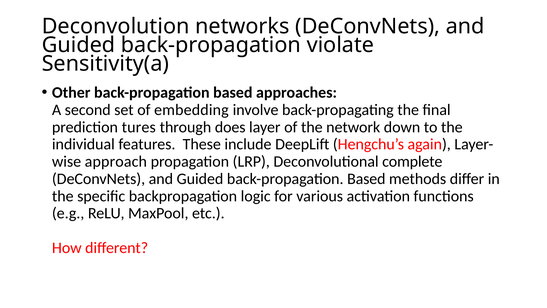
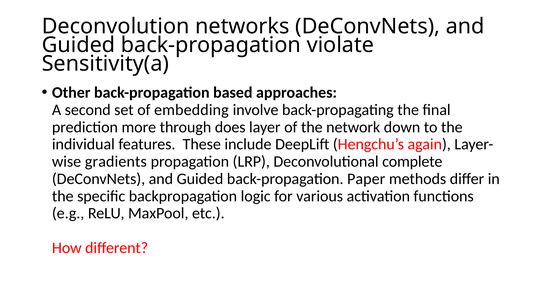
tures: tures -> more
approach: approach -> gradients
Guided back-propagation Based: Based -> Paper
